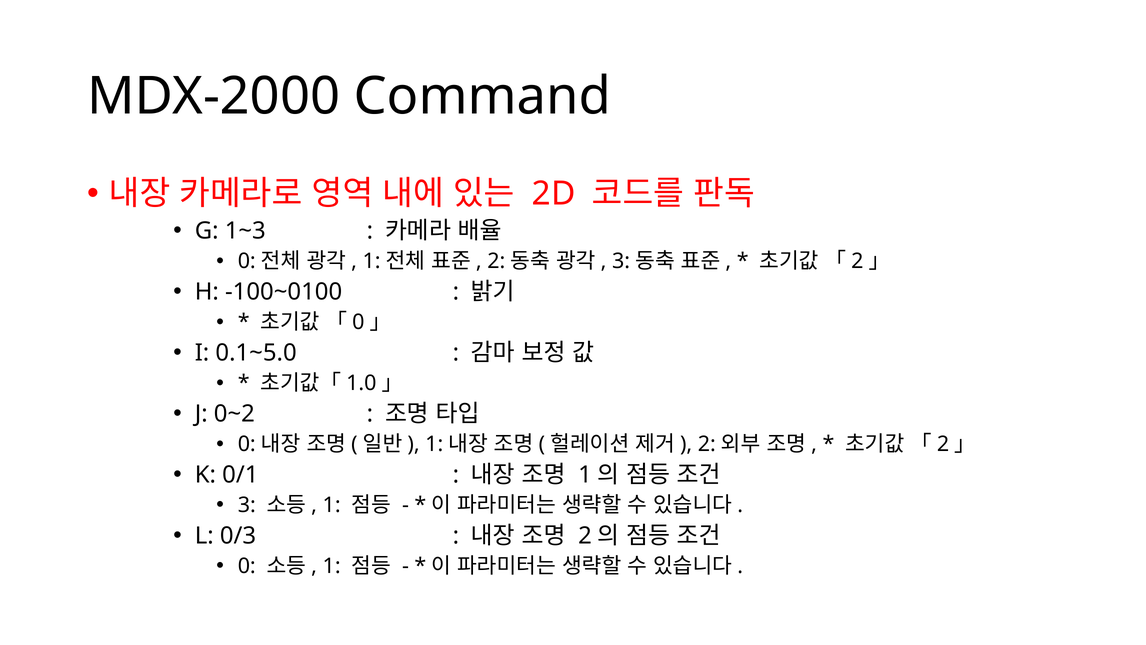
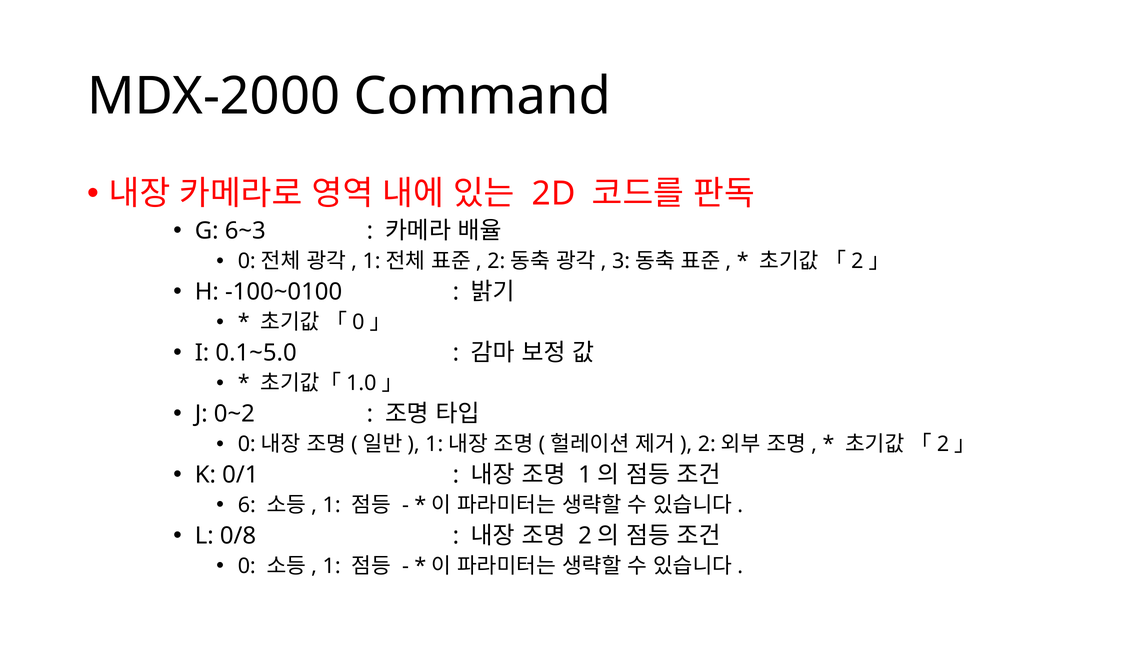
1~3: 1~3 -> 6~3
3: 3 -> 6
0/3: 0/3 -> 0/8
